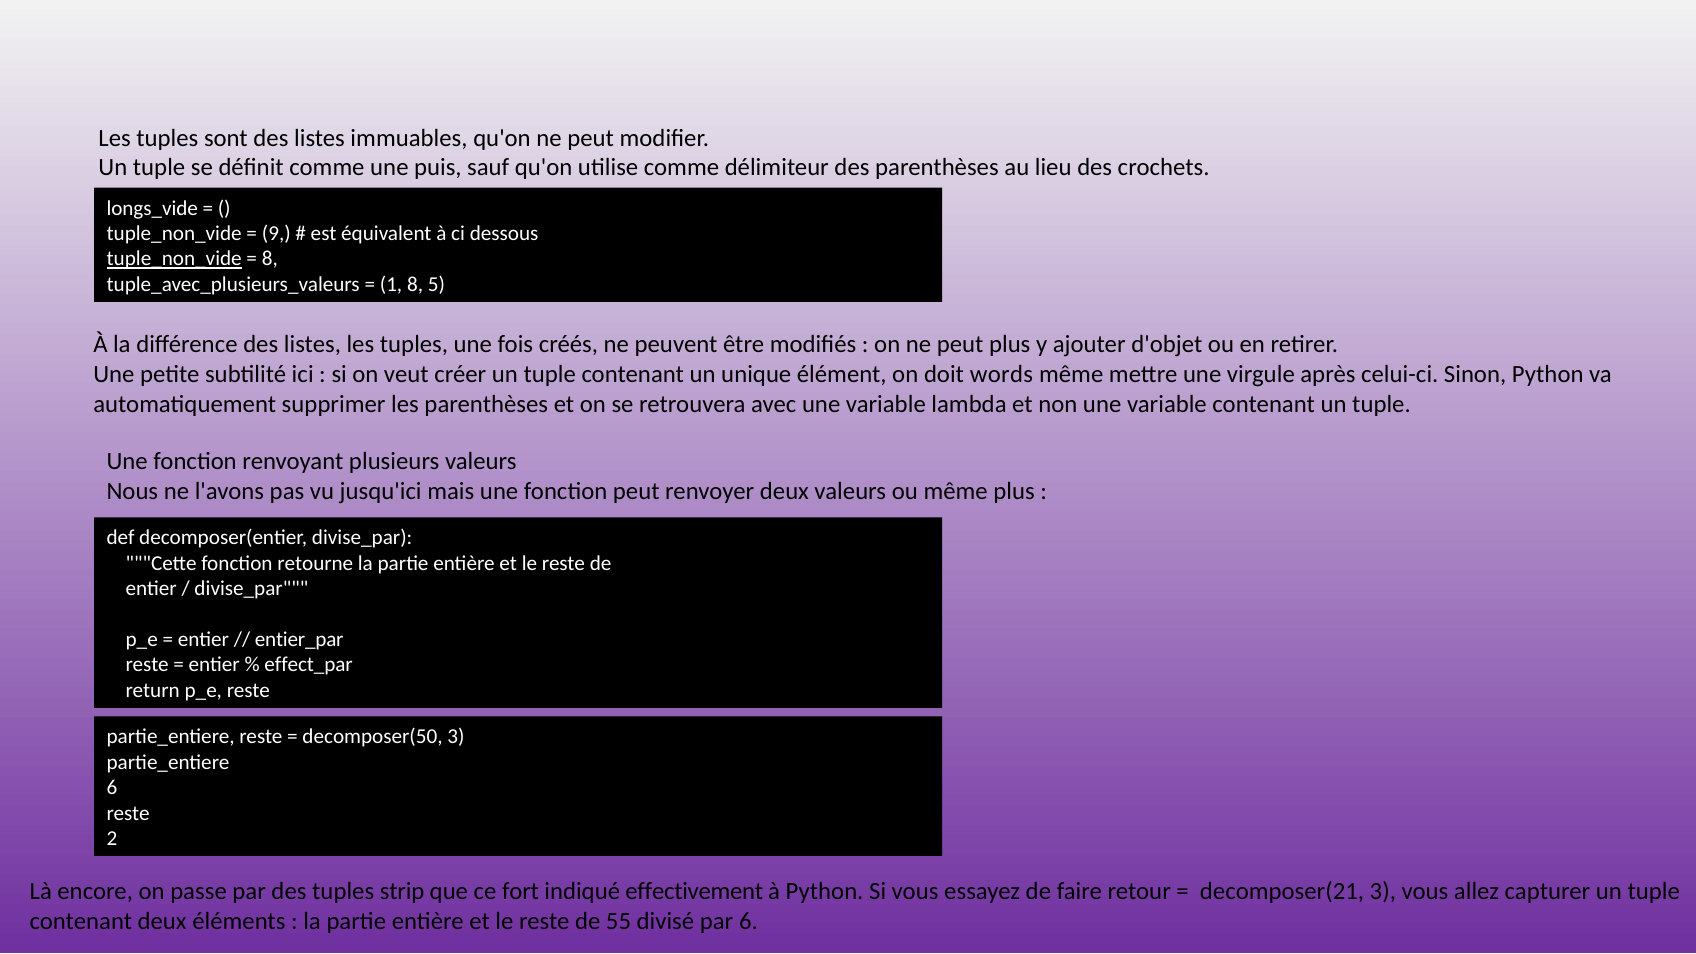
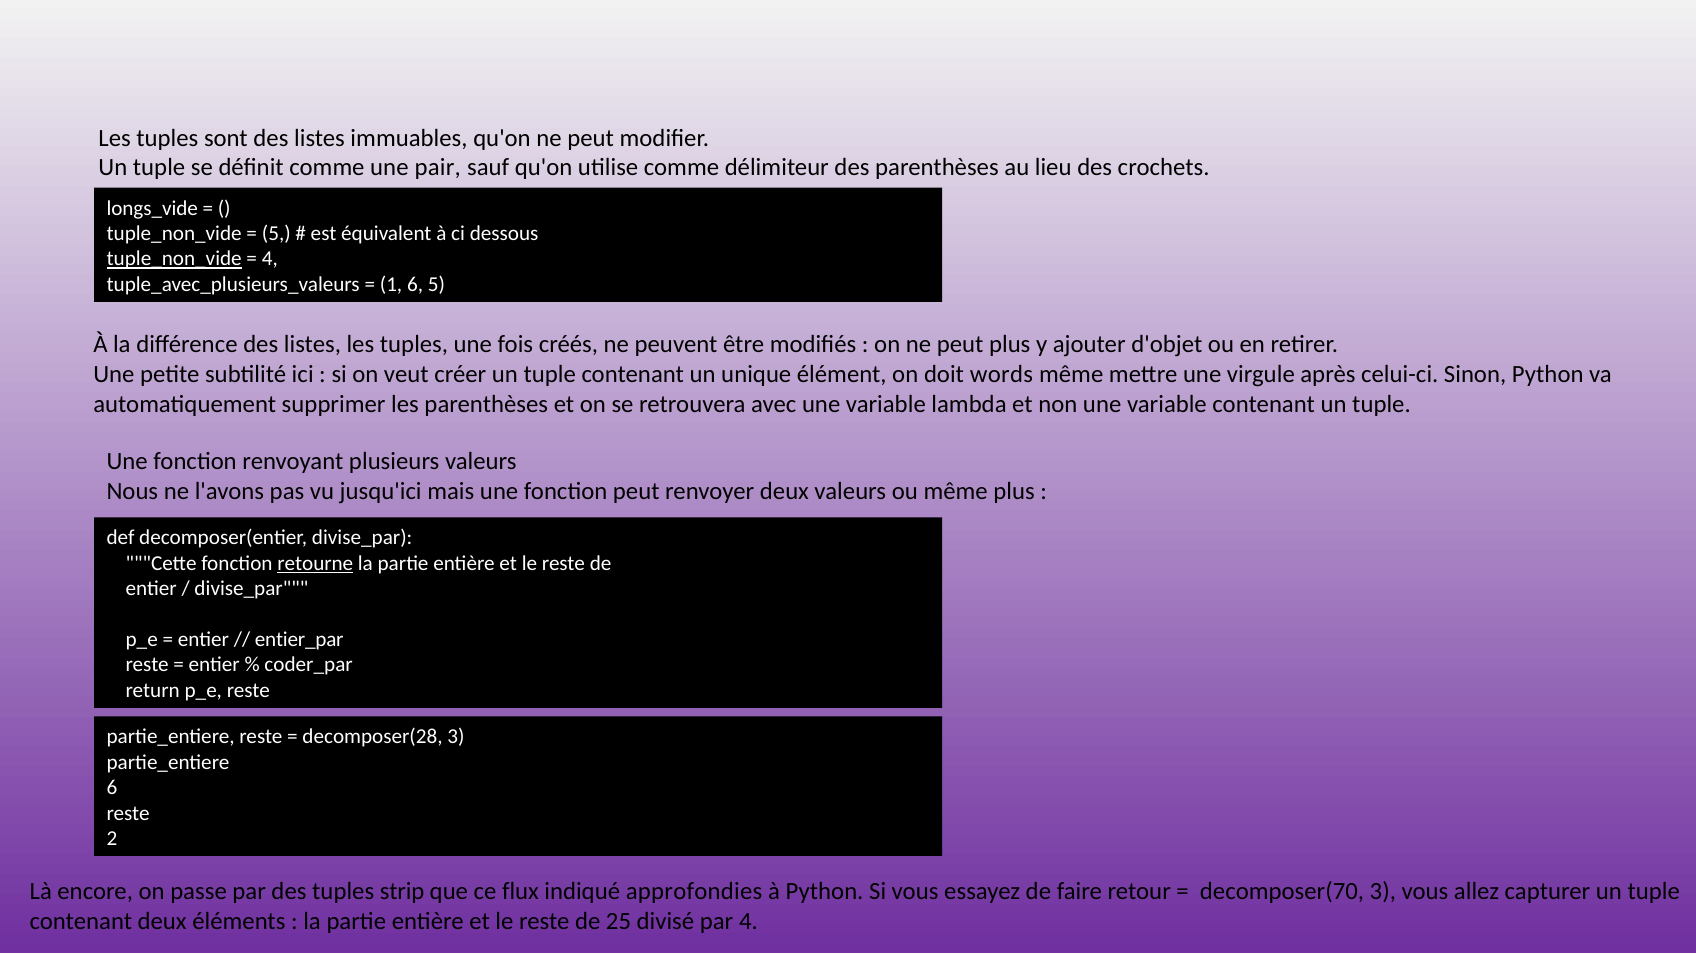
puis: puis -> pair
9 at (276, 233): 9 -> 5
8 at (270, 259): 8 -> 4
1 8: 8 -> 6
retourne underline: none -> present
effect_par: effect_par -> coder_par
decomposer(50: decomposer(50 -> decomposer(28
fort: fort -> flux
effectivement: effectivement -> approfondies
decomposer(21: decomposer(21 -> decomposer(70
55: 55 -> 25
par 6: 6 -> 4
